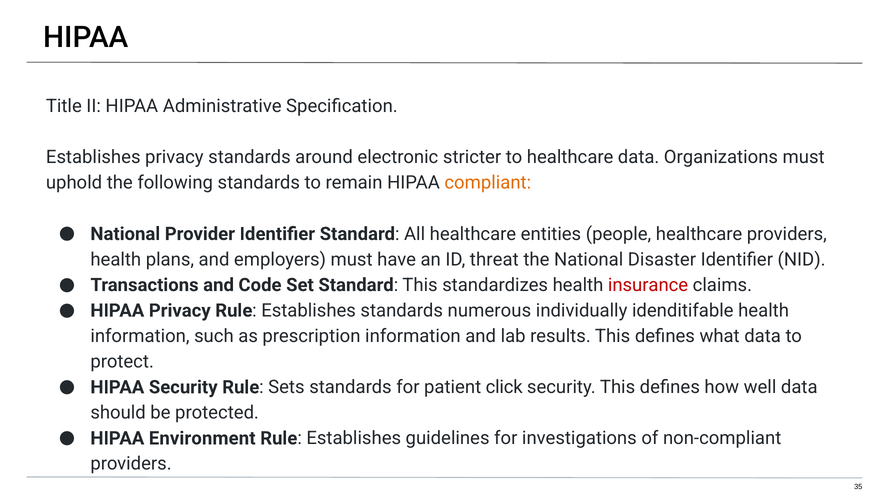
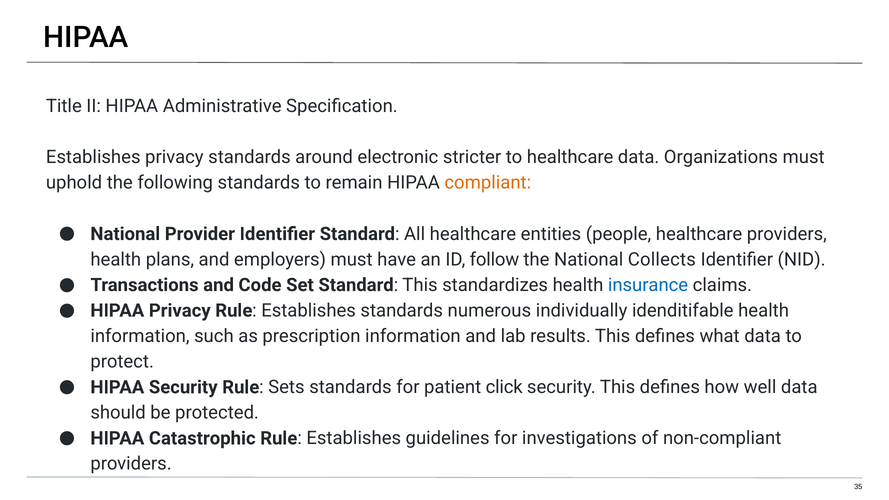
threat: threat -> follow
Disaster: Disaster -> Collects
insurance colour: red -> blue
Environment: Environment -> Catastrophic
